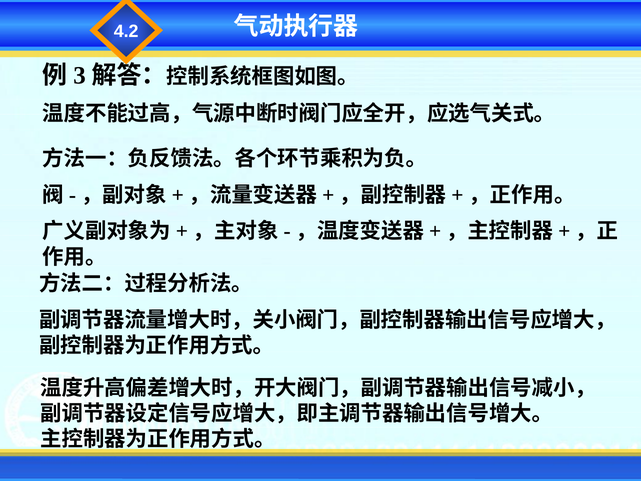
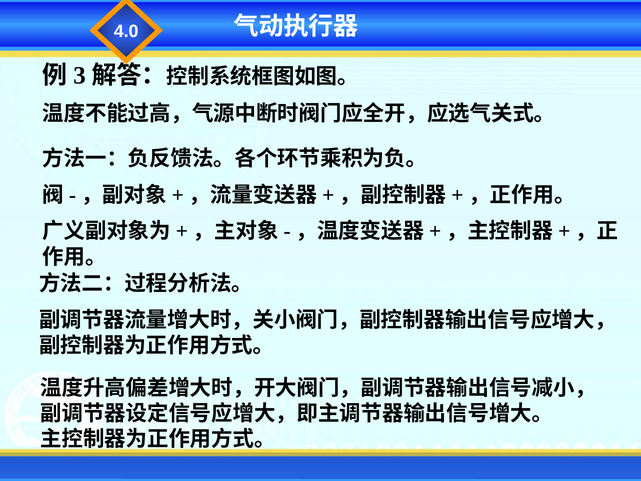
4.2: 4.2 -> 4.0
